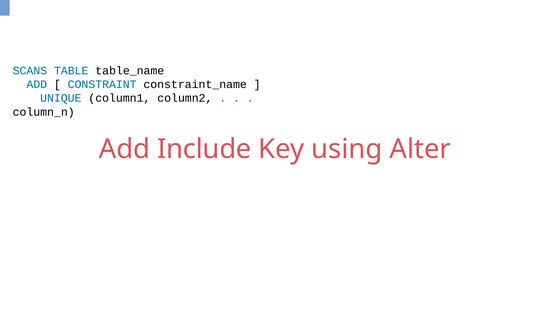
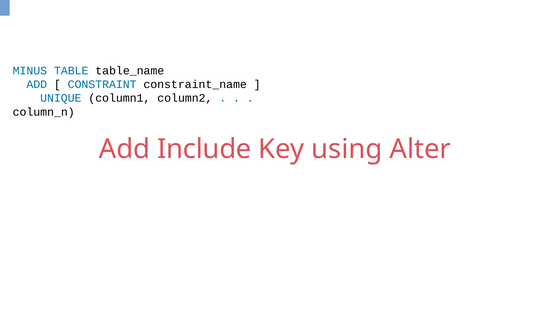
SCANS: SCANS -> MINUS
